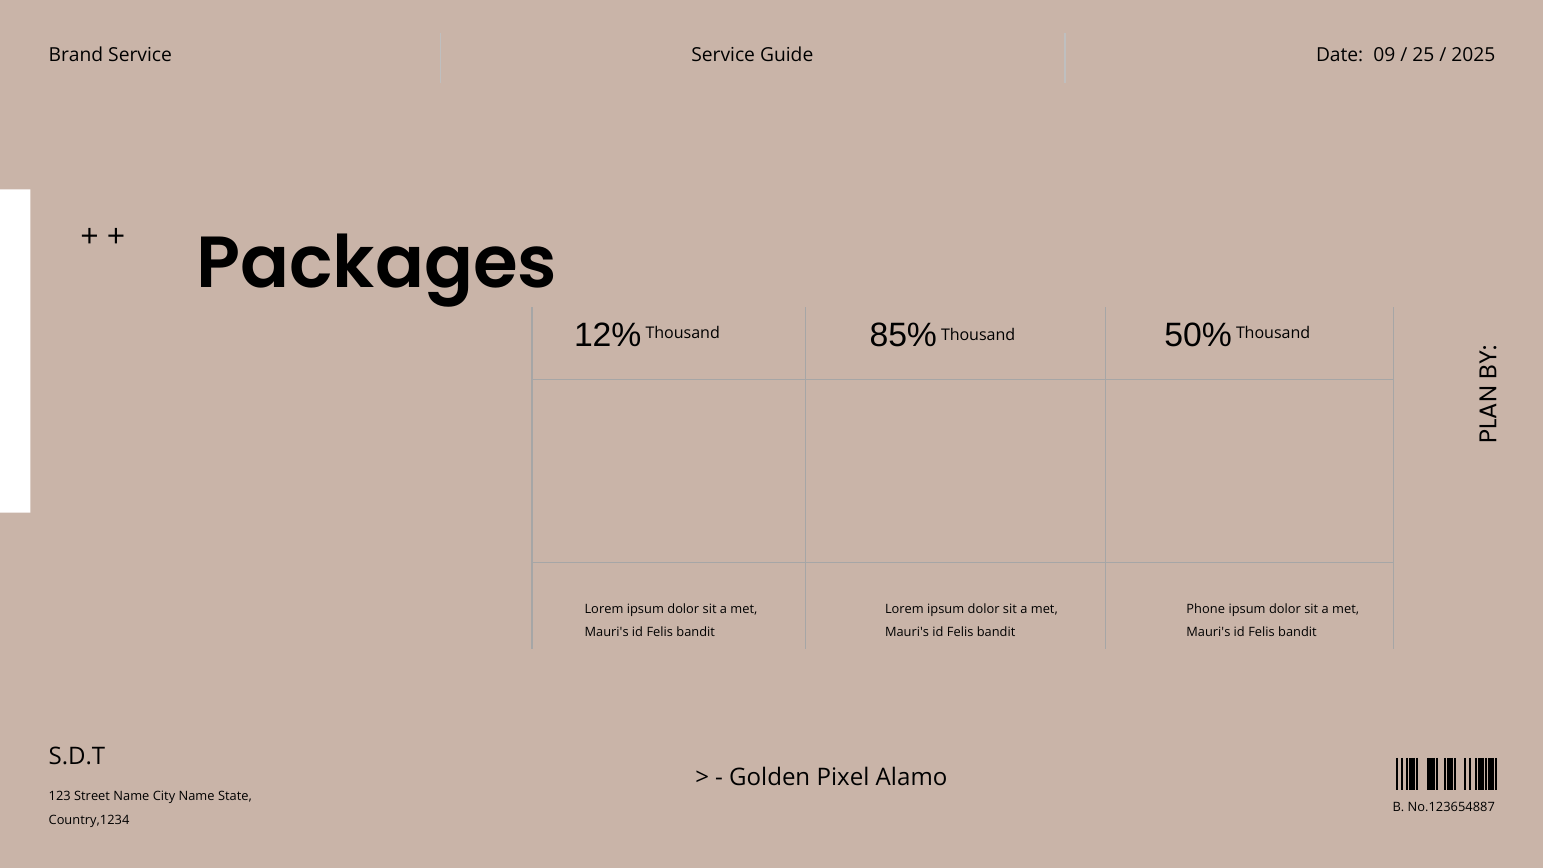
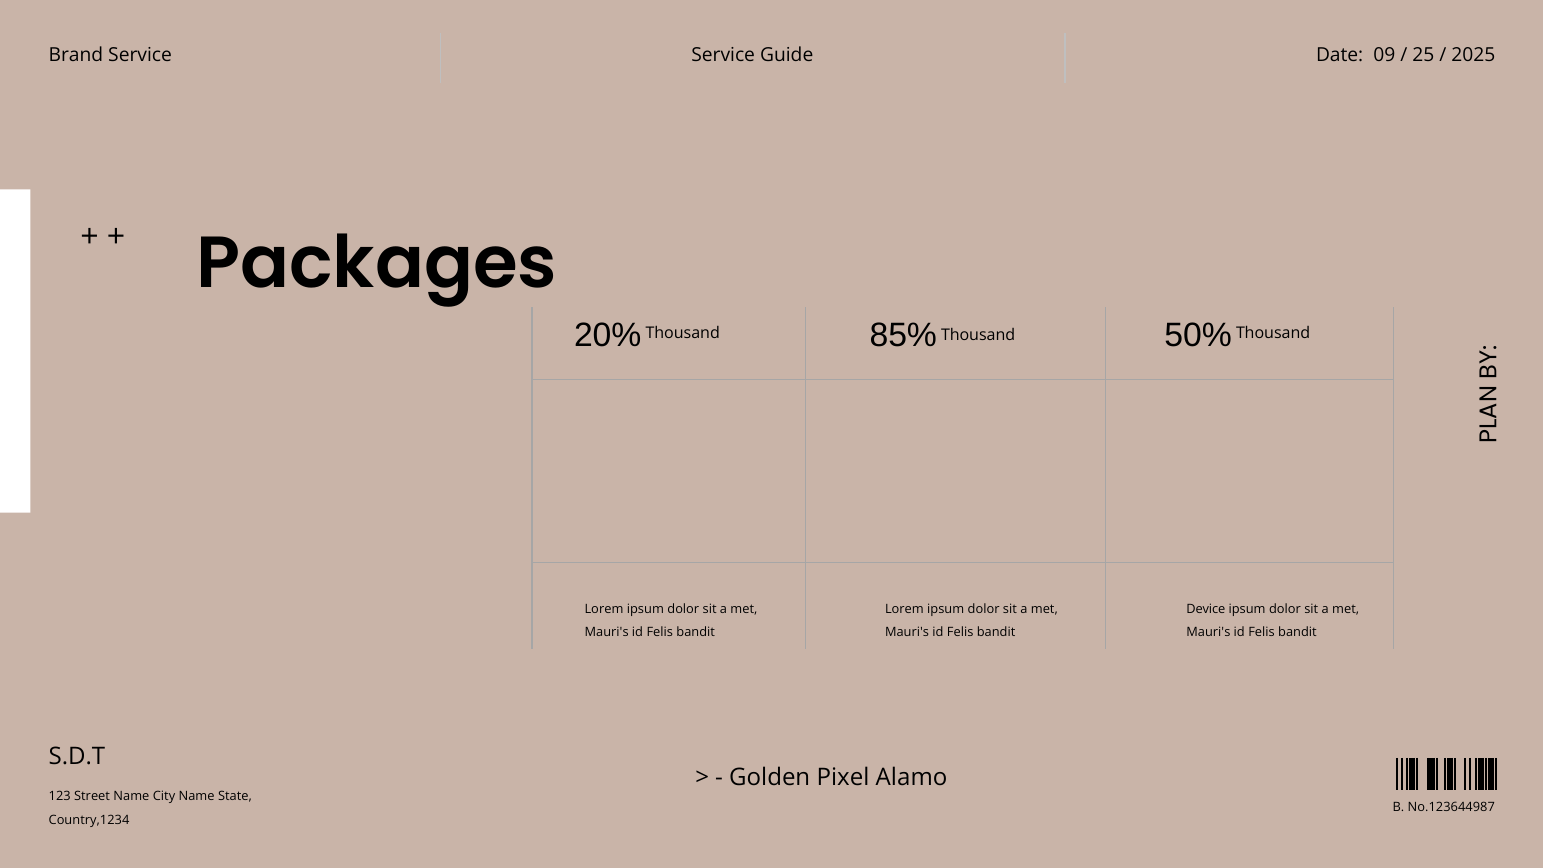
12%: 12% -> 20%
Phone: Phone -> Device
No.123654887: No.123654887 -> No.123644987
